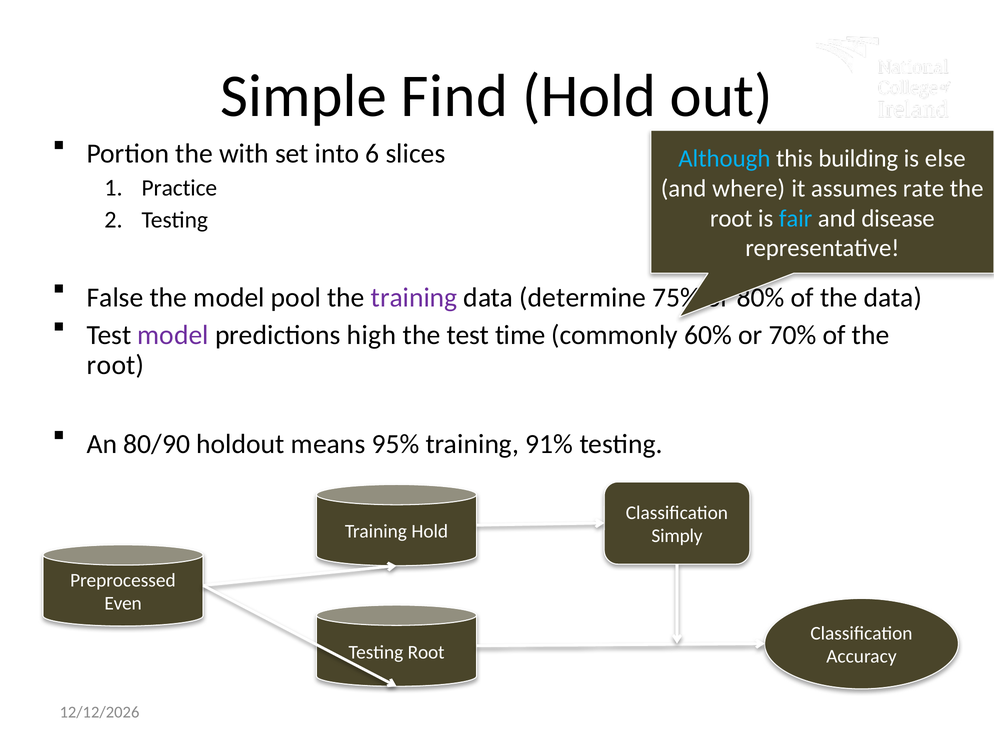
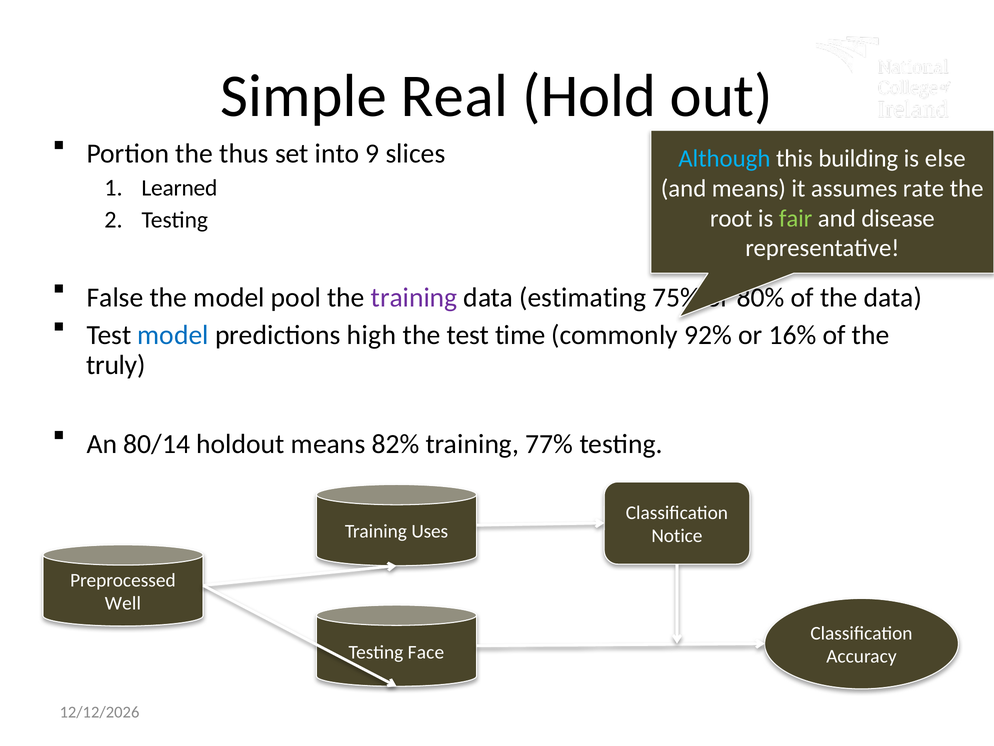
Find: Find -> Real
with: with -> thus
6: 6 -> 9
Practice: Practice -> Learned
and where: where -> means
fair colour: light blue -> light green
determine: determine -> estimating
model at (173, 335) colour: purple -> blue
60%: 60% -> 92%
70%: 70% -> 16%
root at (116, 365): root -> truly
80/90: 80/90 -> 80/14
95%: 95% -> 82%
91%: 91% -> 77%
Training Hold: Hold -> Uses
Simply: Simply -> Notice
Even: Even -> Well
Root at (426, 652): Root -> Face
